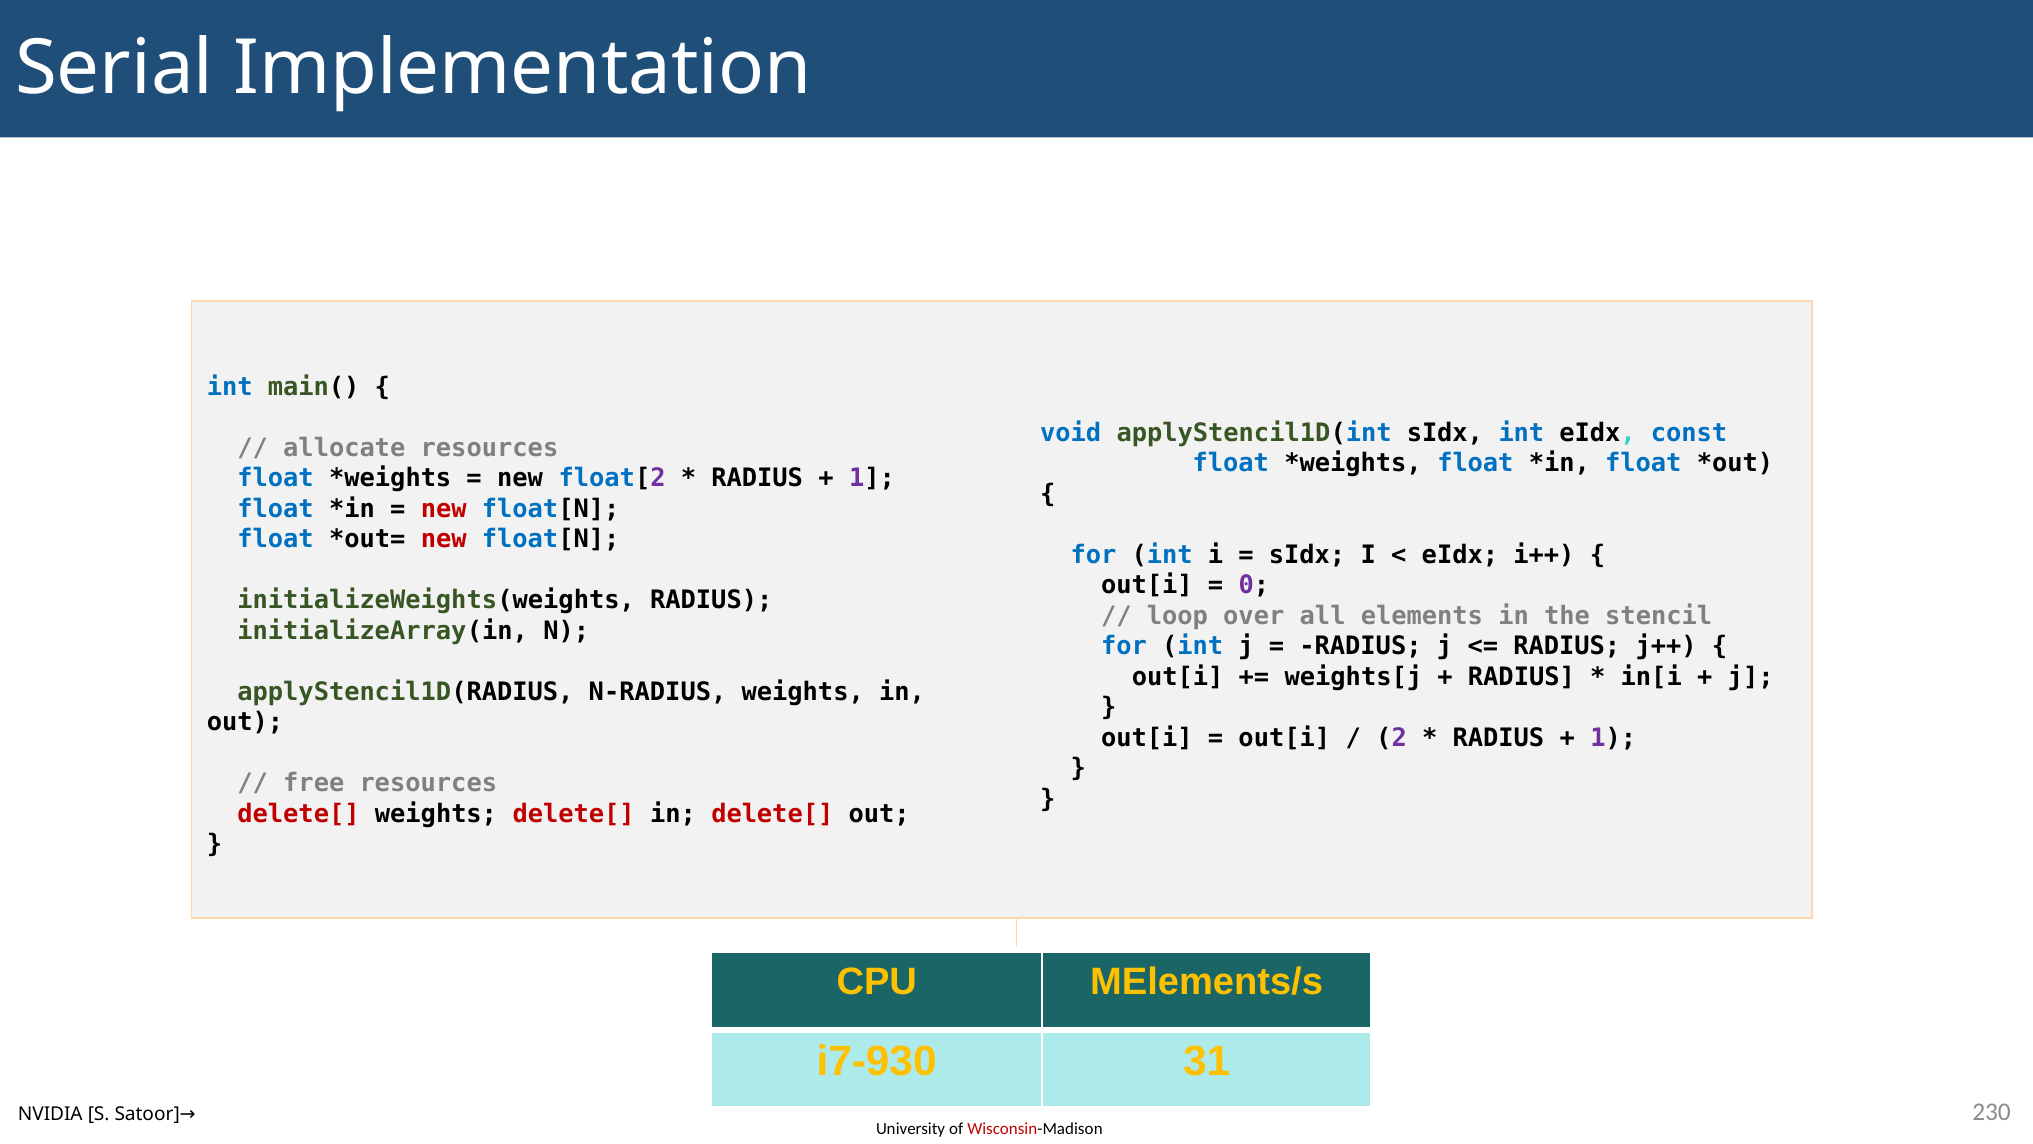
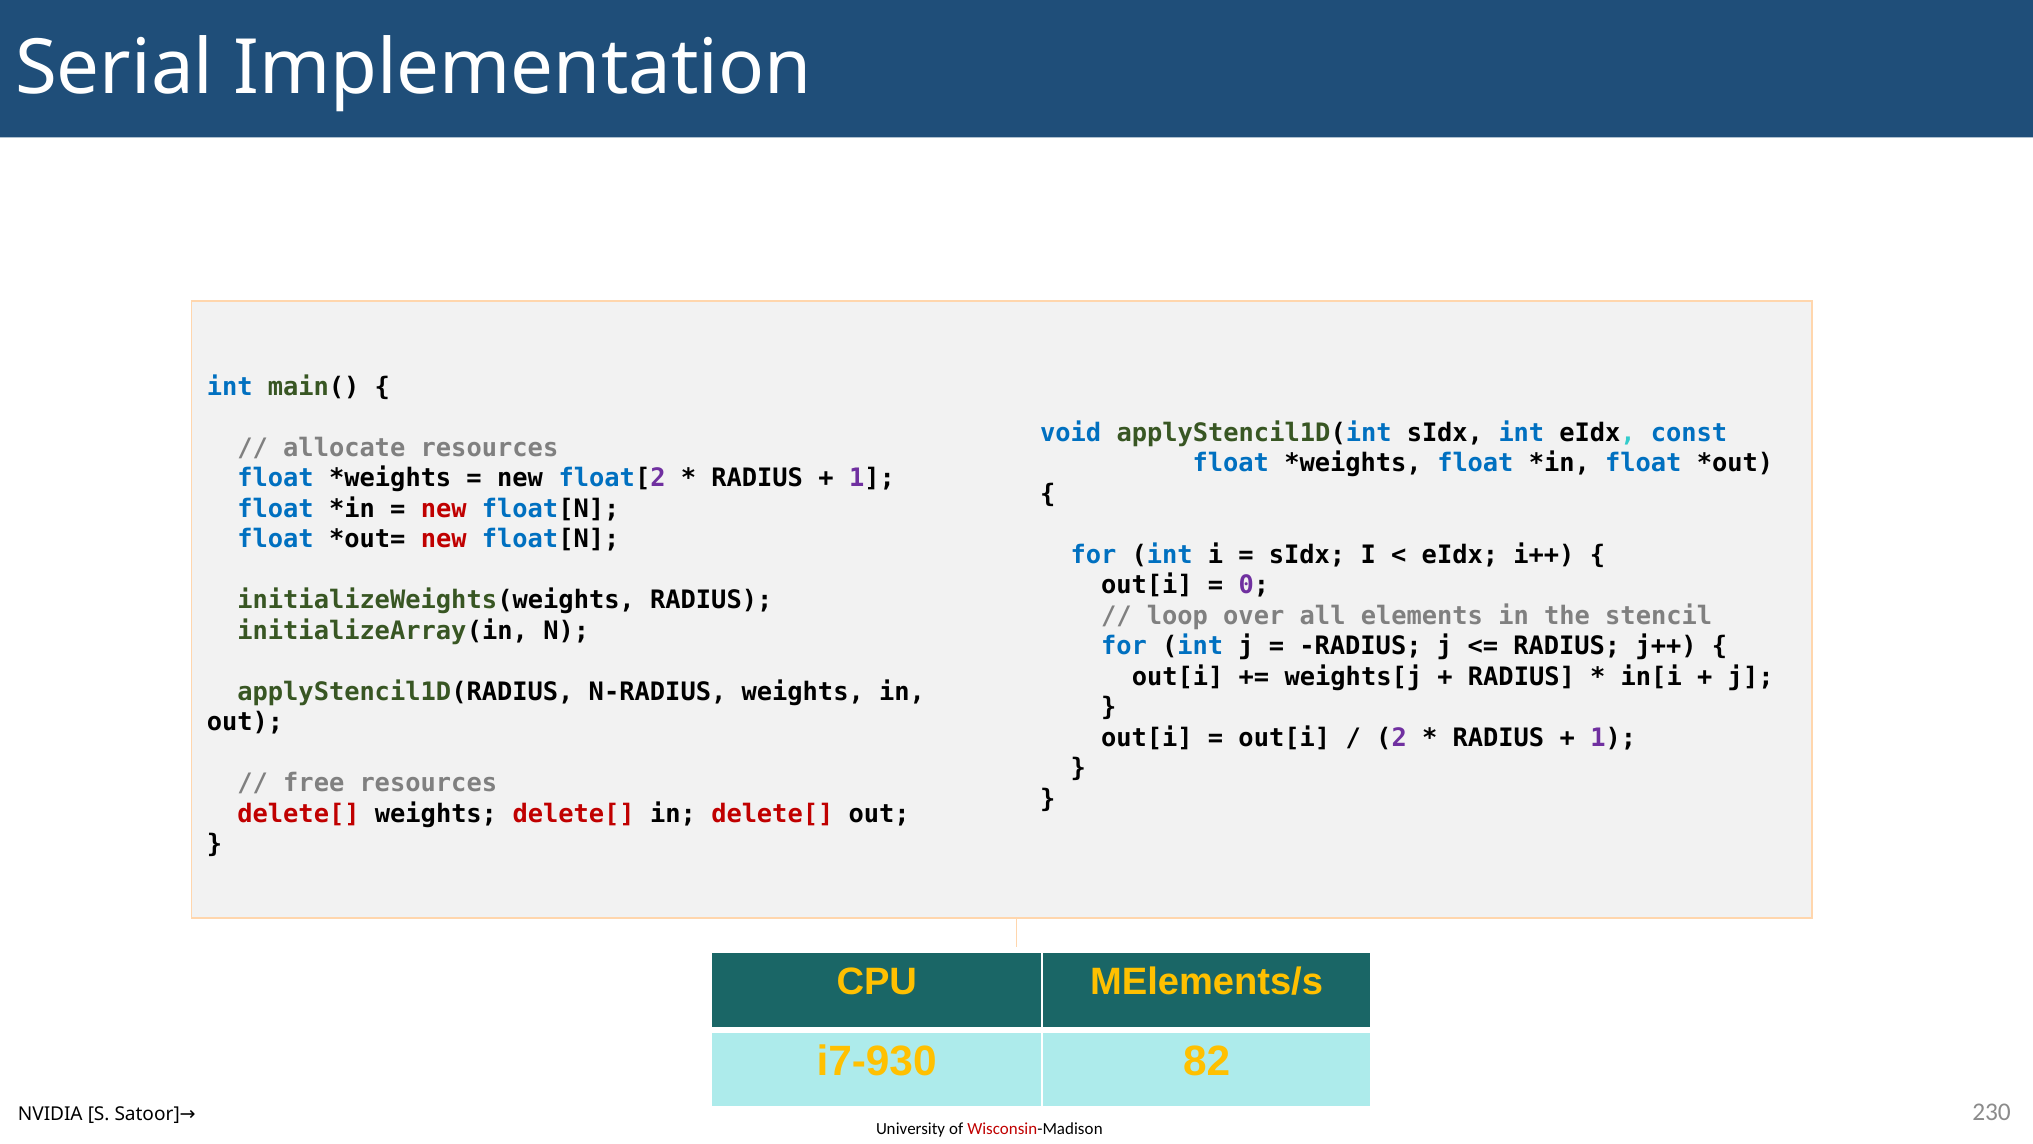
31: 31 -> 82
